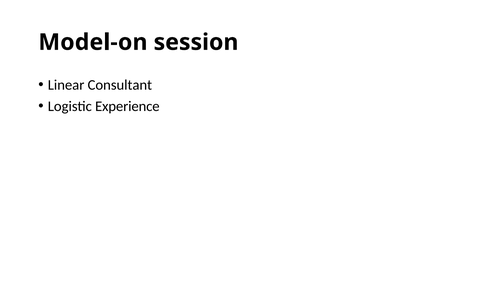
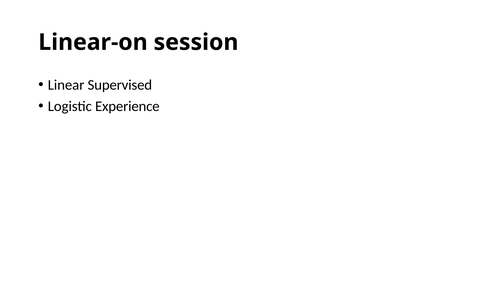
Model-on: Model-on -> Linear-on
Consultant: Consultant -> Supervised
